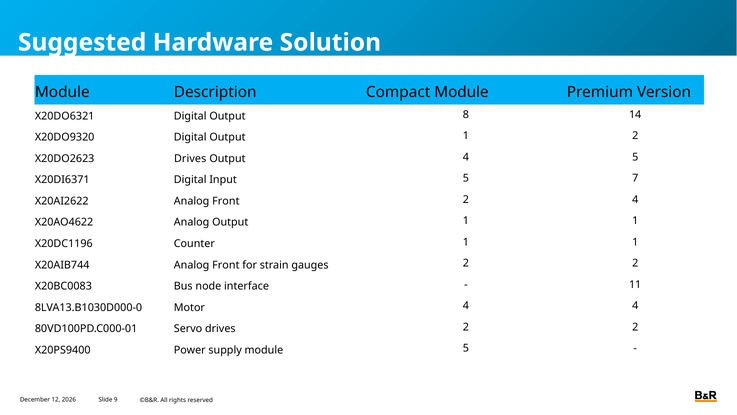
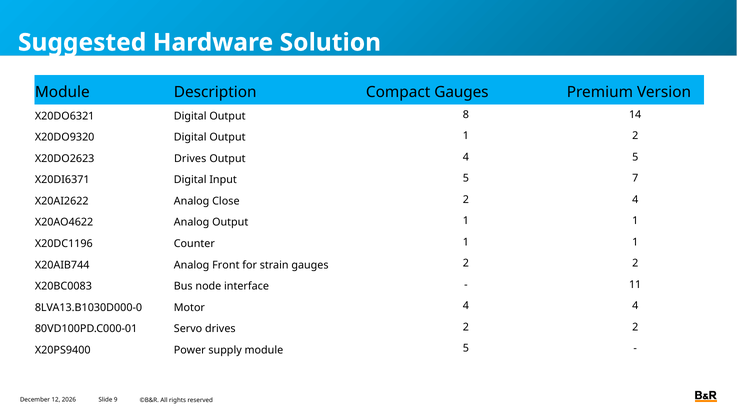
Compact Module: Module -> Gauges
X20AI2622 Analog Front: Front -> Close
